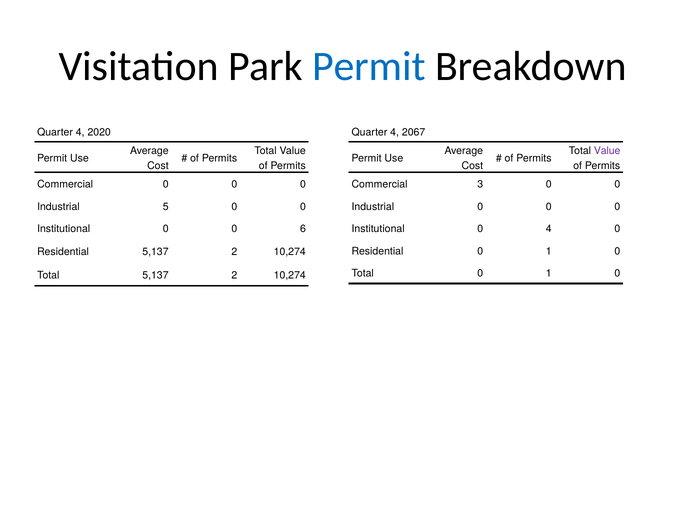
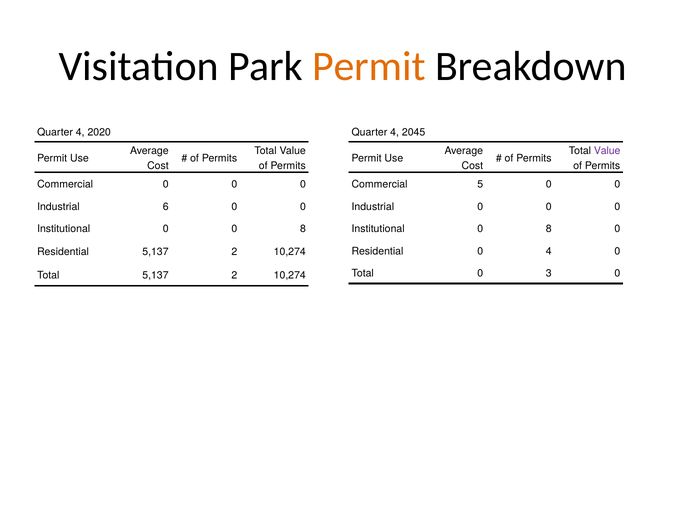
Permit at (369, 66) colour: blue -> orange
2067: 2067 -> 2045
3: 3 -> 5
5: 5 -> 6
0 0 6: 6 -> 8
Institutional 0 4: 4 -> 8
Residential 0 1: 1 -> 4
Total 0 1: 1 -> 3
